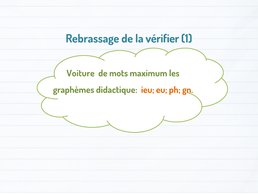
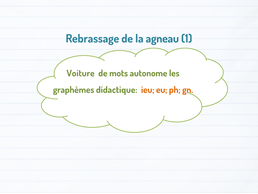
vérifier: vérifier -> agneau
maximum: maximum -> autonome
